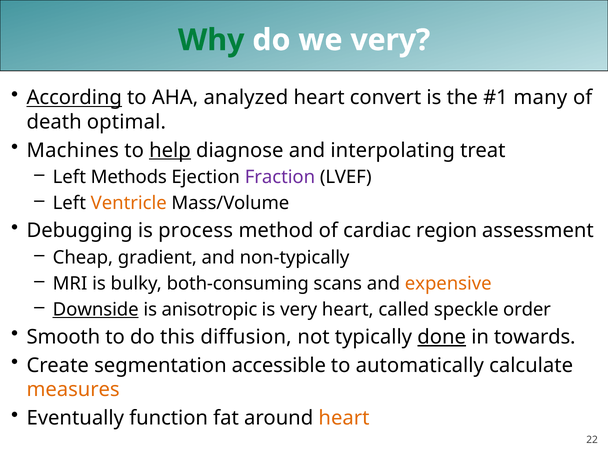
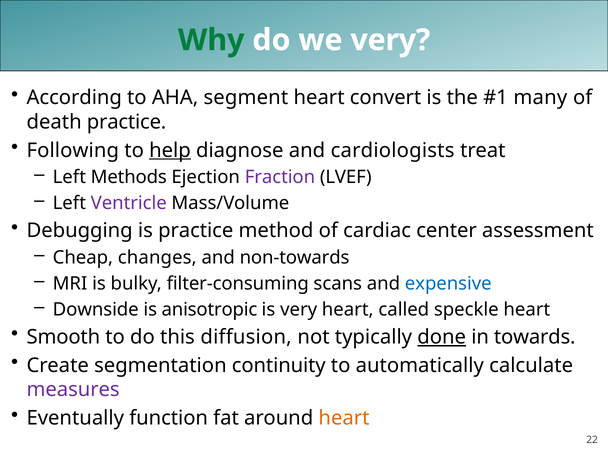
According underline: present -> none
analyzed: analyzed -> segment
death optimal: optimal -> practice
Machines: Machines -> Following
interpolating: interpolating -> cardiologists
Ventricle colour: orange -> purple
is process: process -> practice
region: region -> center
gradient: gradient -> changes
non-typically: non-typically -> non-towards
both-consuming: both-consuming -> filter-consuming
expensive colour: orange -> blue
Downside underline: present -> none
speckle order: order -> heart
accessible: accessible -> continuity
measures colour: orange -> purple
